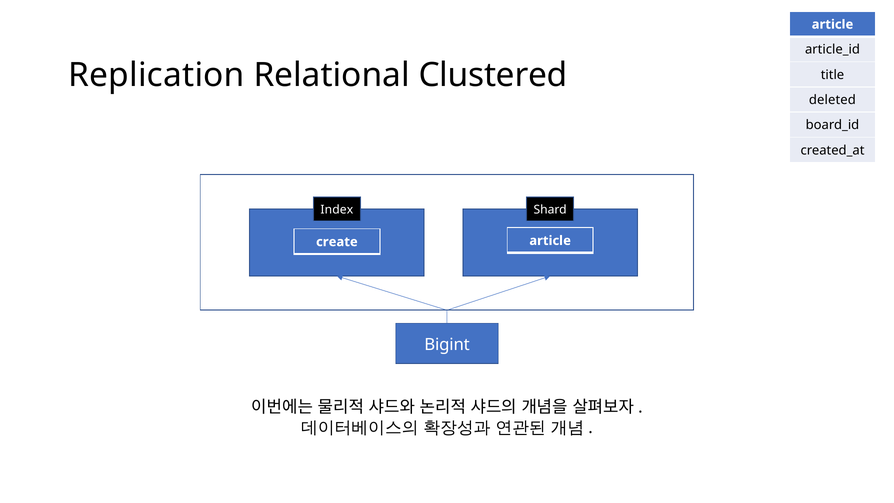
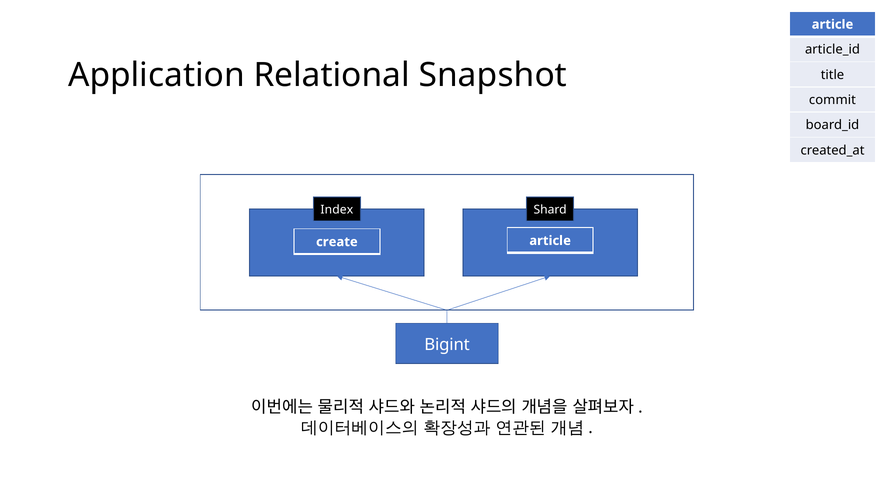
Replication: Replication -> Application
Clustered: Clustered -> Snapshot
deleted: deleted -> commit
